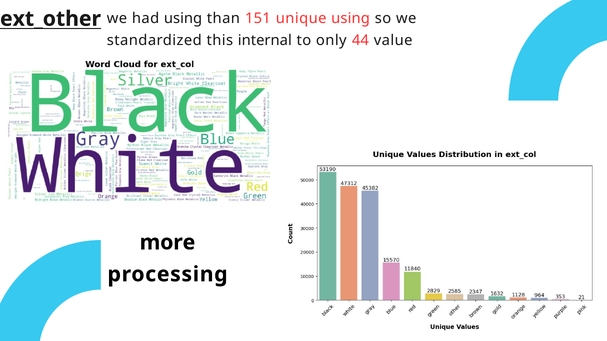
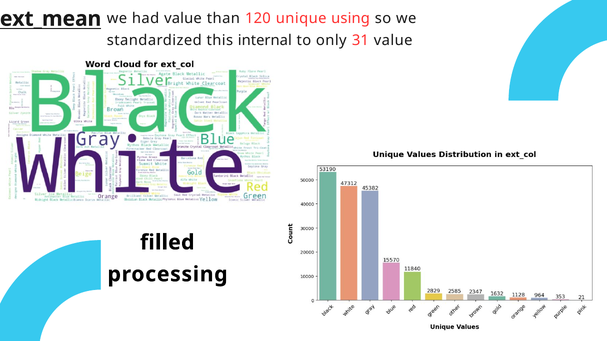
ext_other: ext_other -> ext_mean
had using: using -> value
151: 151 -> 120
44: 44 -> 31
more: more -> filled
